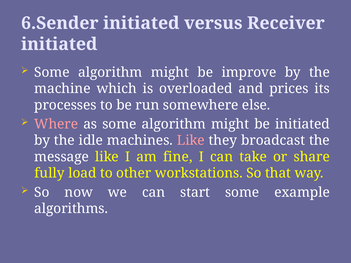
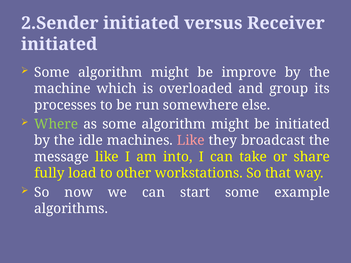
6.Sender: 6.Sender -> 2.Sender
prices: prices -> group
Where colour: pink -> light green
fine: fine -> into
